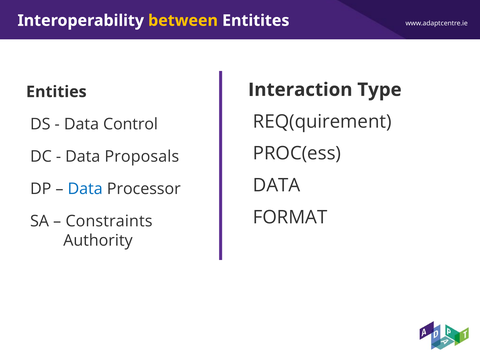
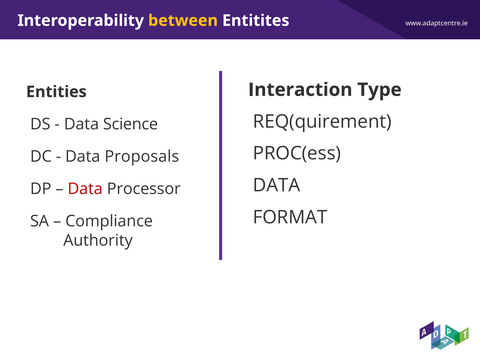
Control: Control -> Science
Data at (85, 189) colour: blue -> red
Constraints: Constraints -> Compliance
